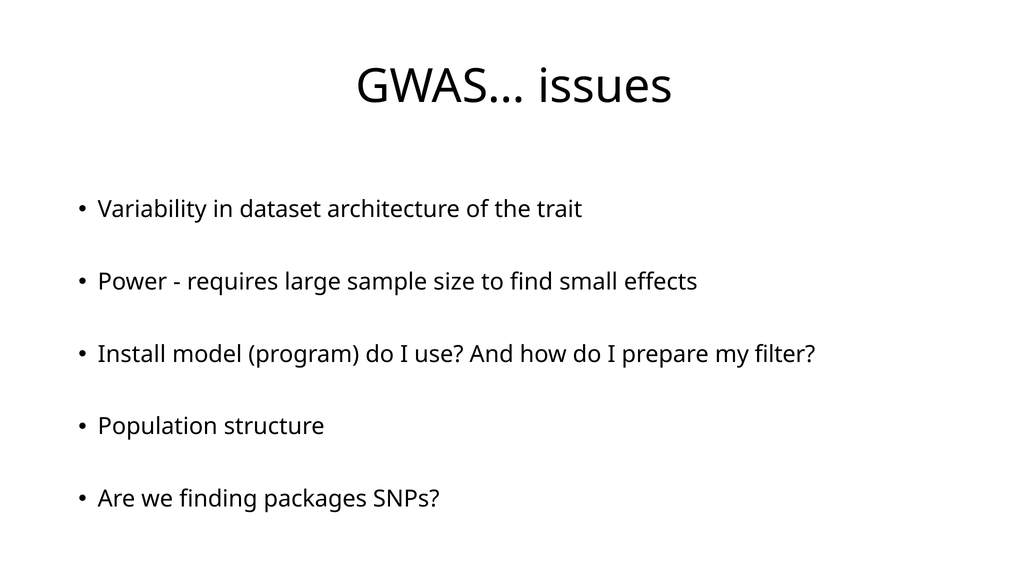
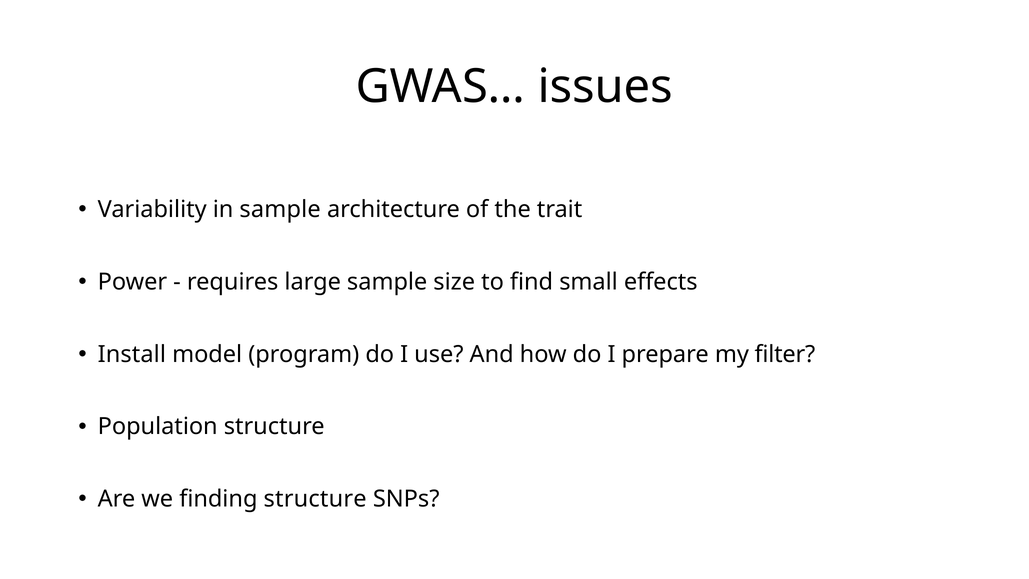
in dataset: dataset -> sample
finding packages: packages -> structure
